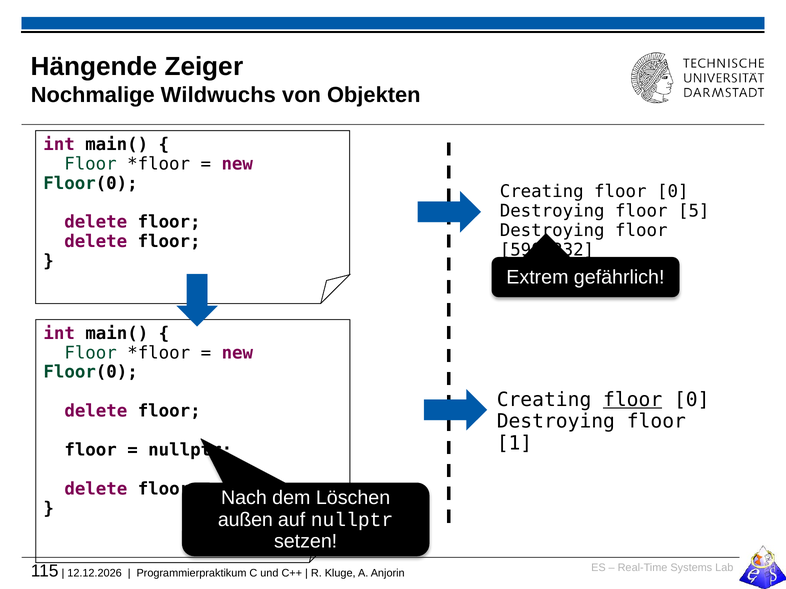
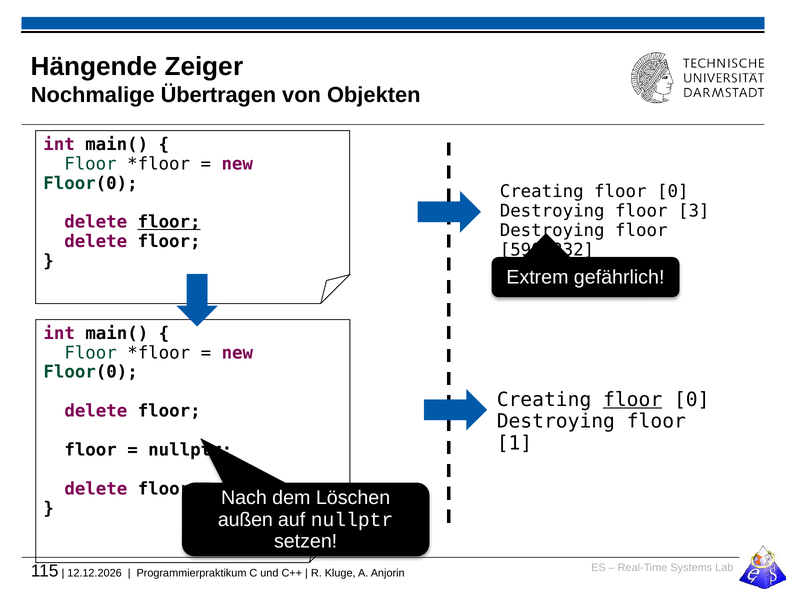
Wildwuchs: Wildwuchs -> Übertragen
5: 5 -> 3
floor at (169, 222) underline: none -> present
